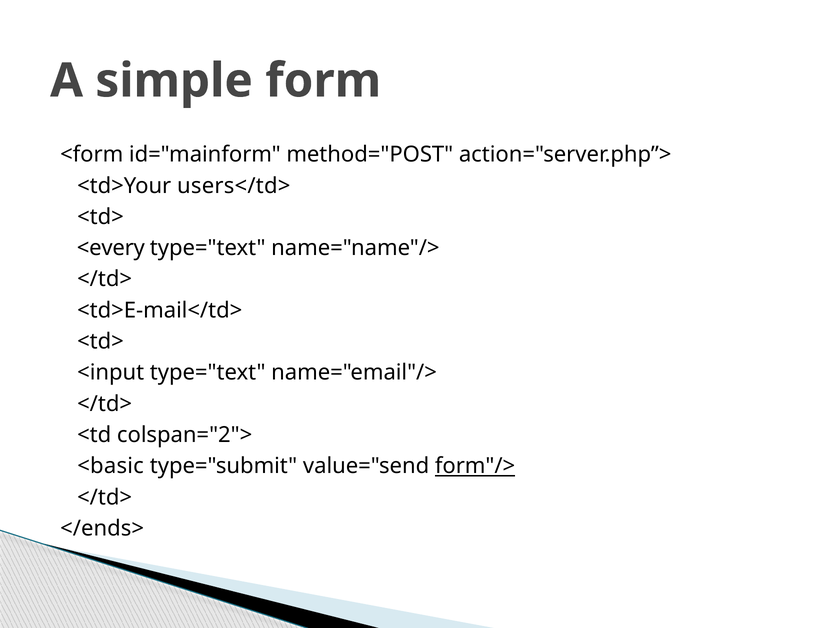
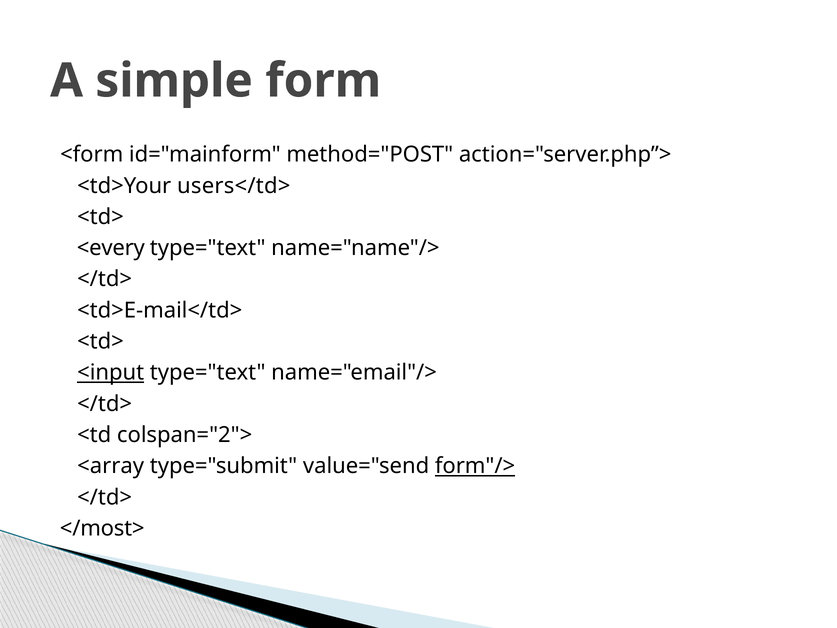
<input underline: none -> present
<basic: <basic -> <array
</ends>: </ends> -> </most>
